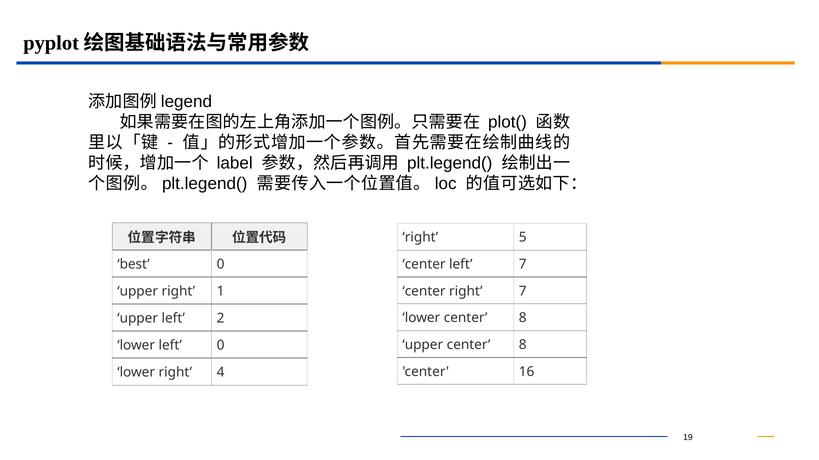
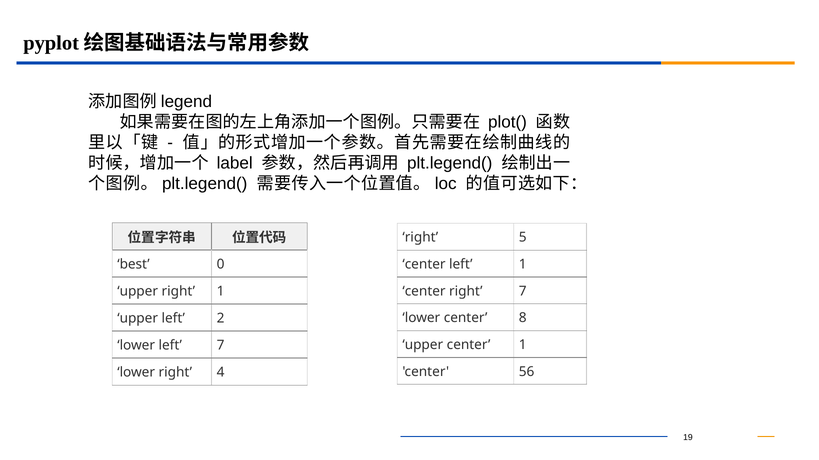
left 7: 7 -> 1
upper center 8: 8 -> 1
left 0: 0 -> 7
16: 16 -> 56
